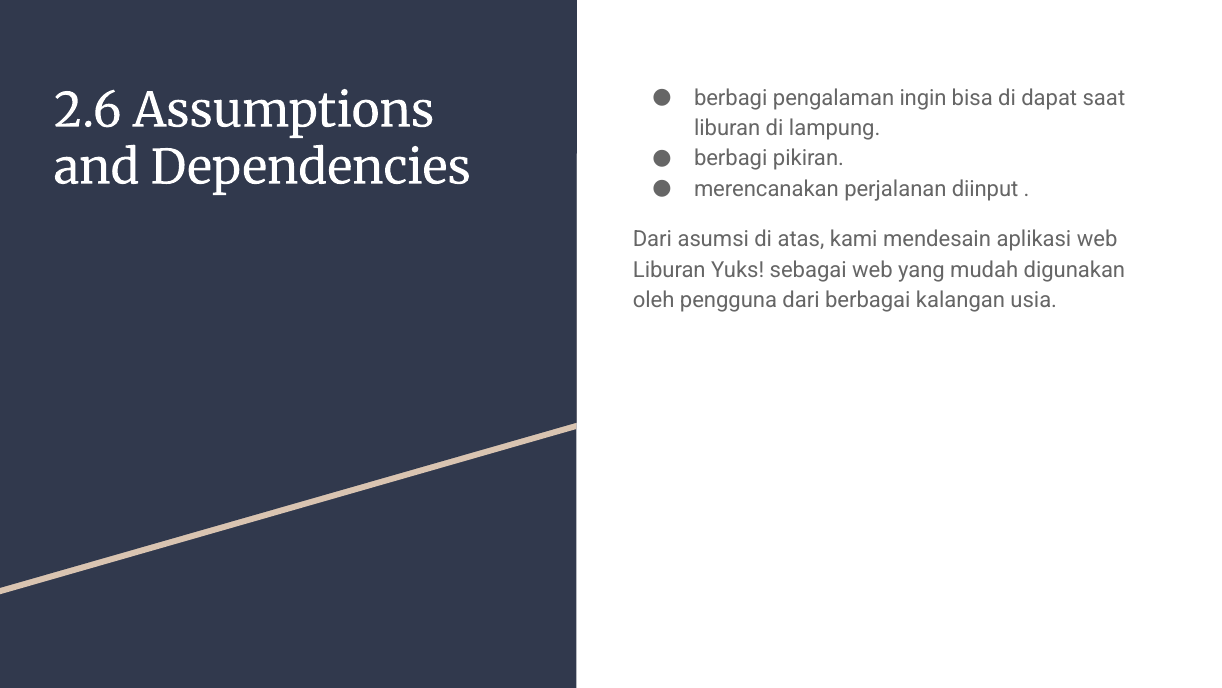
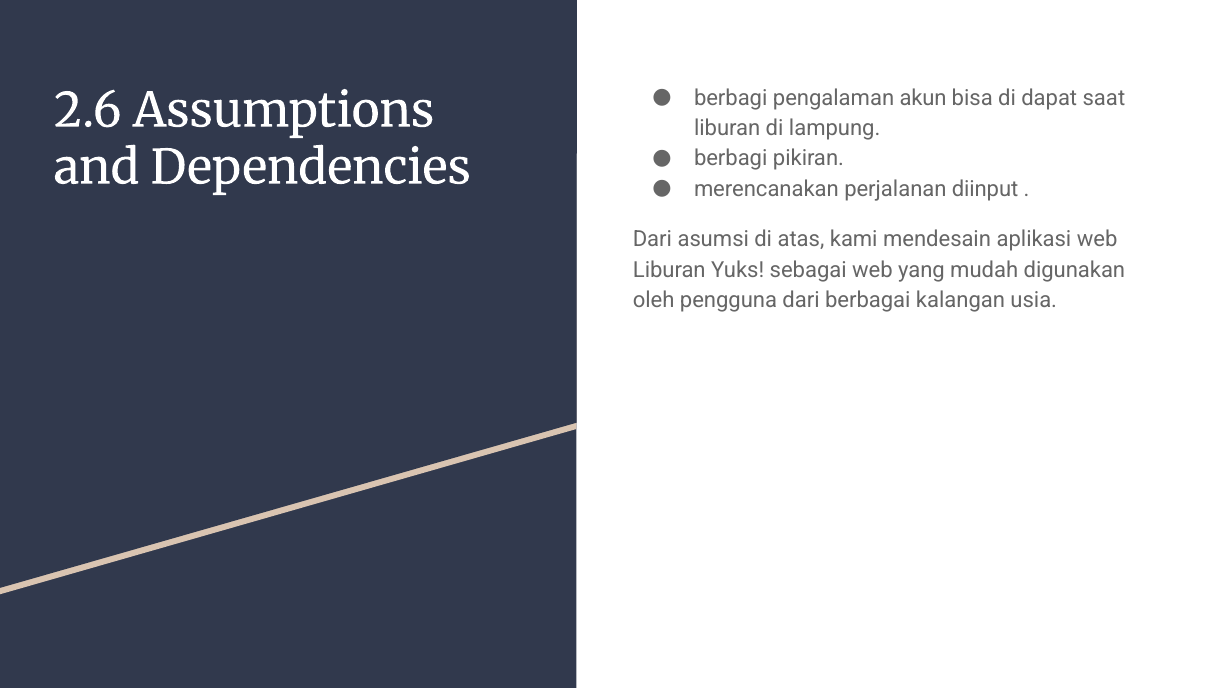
ingin: ingin -> akun
